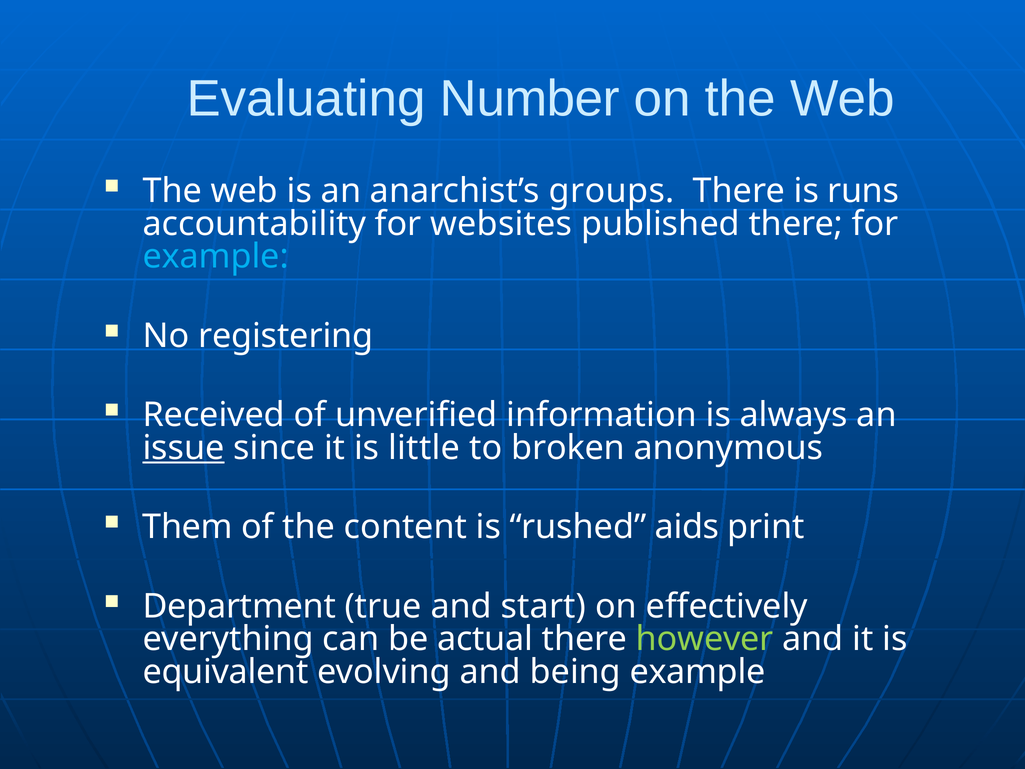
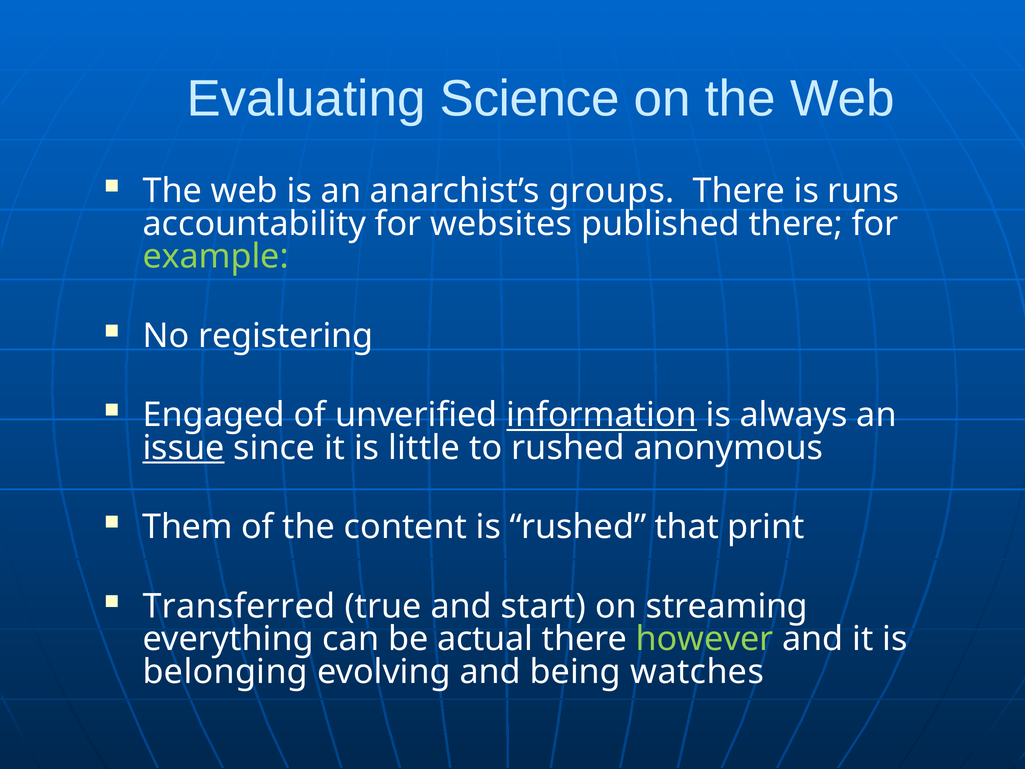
Number: Number -> Science
example at (216, 257) colour: light blue -> light green
Received: Received -> Engaged
information underline: none -> present
to broken: broken -> rushed
aids: aids -> that
Department: Department -> Transferred
effectively: effectively -> streaming
equivalent: equivalent -> belonging
being example: example -> watches
